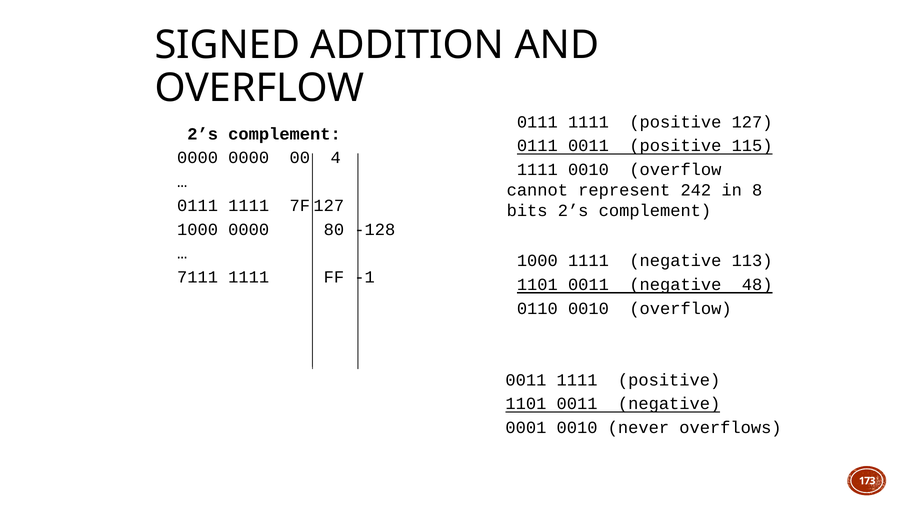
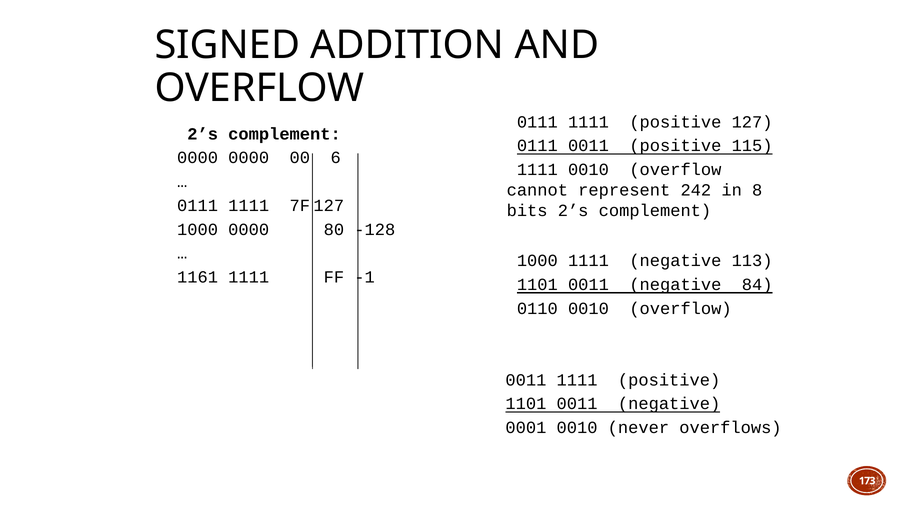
4: 4 -> 6
7111: 7111 -> 1161
48: 48 -> 84
